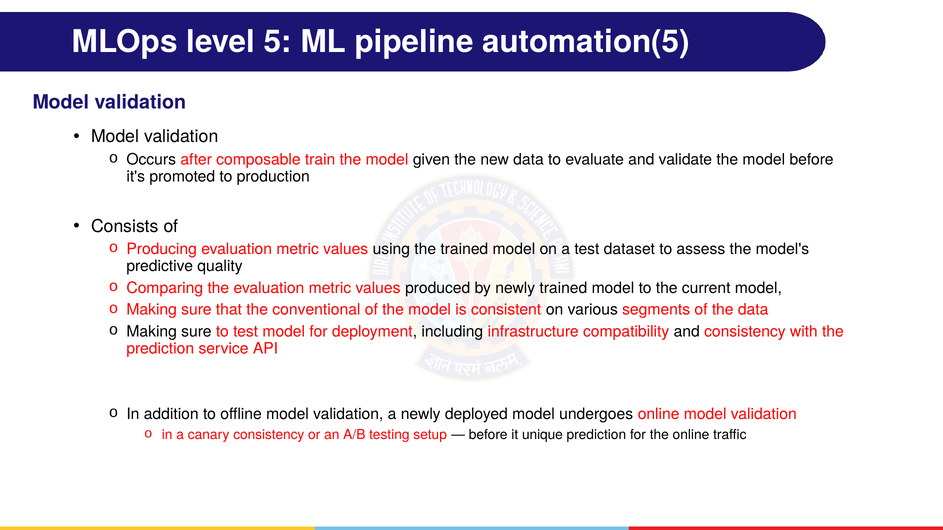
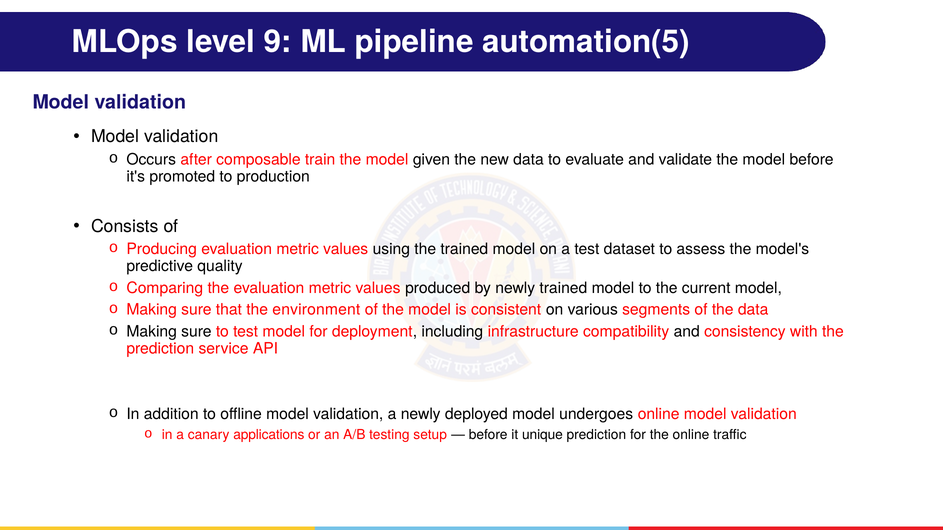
5: 5 -> 9
conventional: conventional -> environment
canary consistency: consistency -> applications
